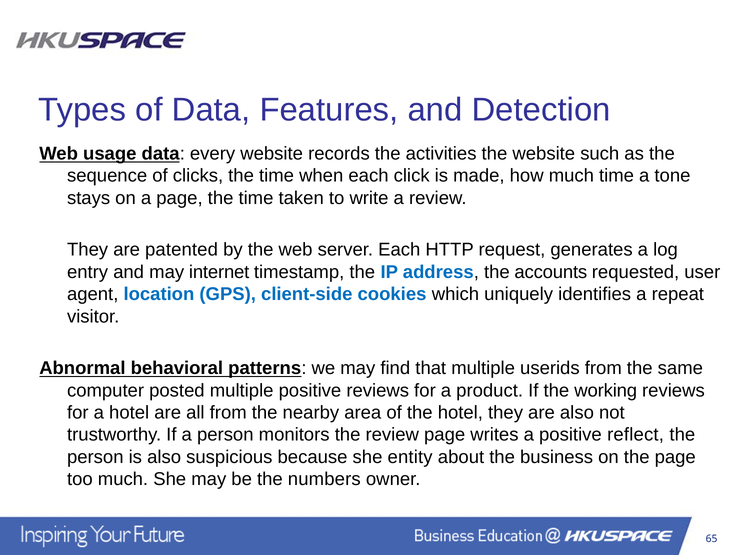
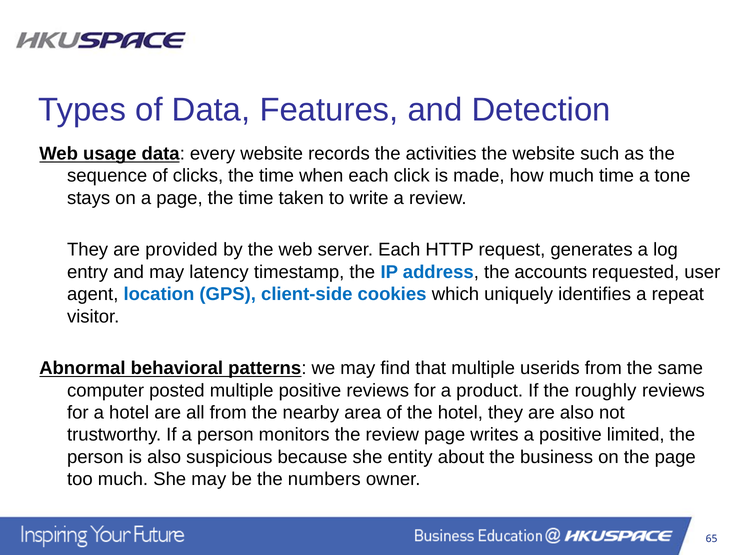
patented: patented -> provided
internet: internet -> latency
working: working -> roughly
reflect: reflect -> limited
